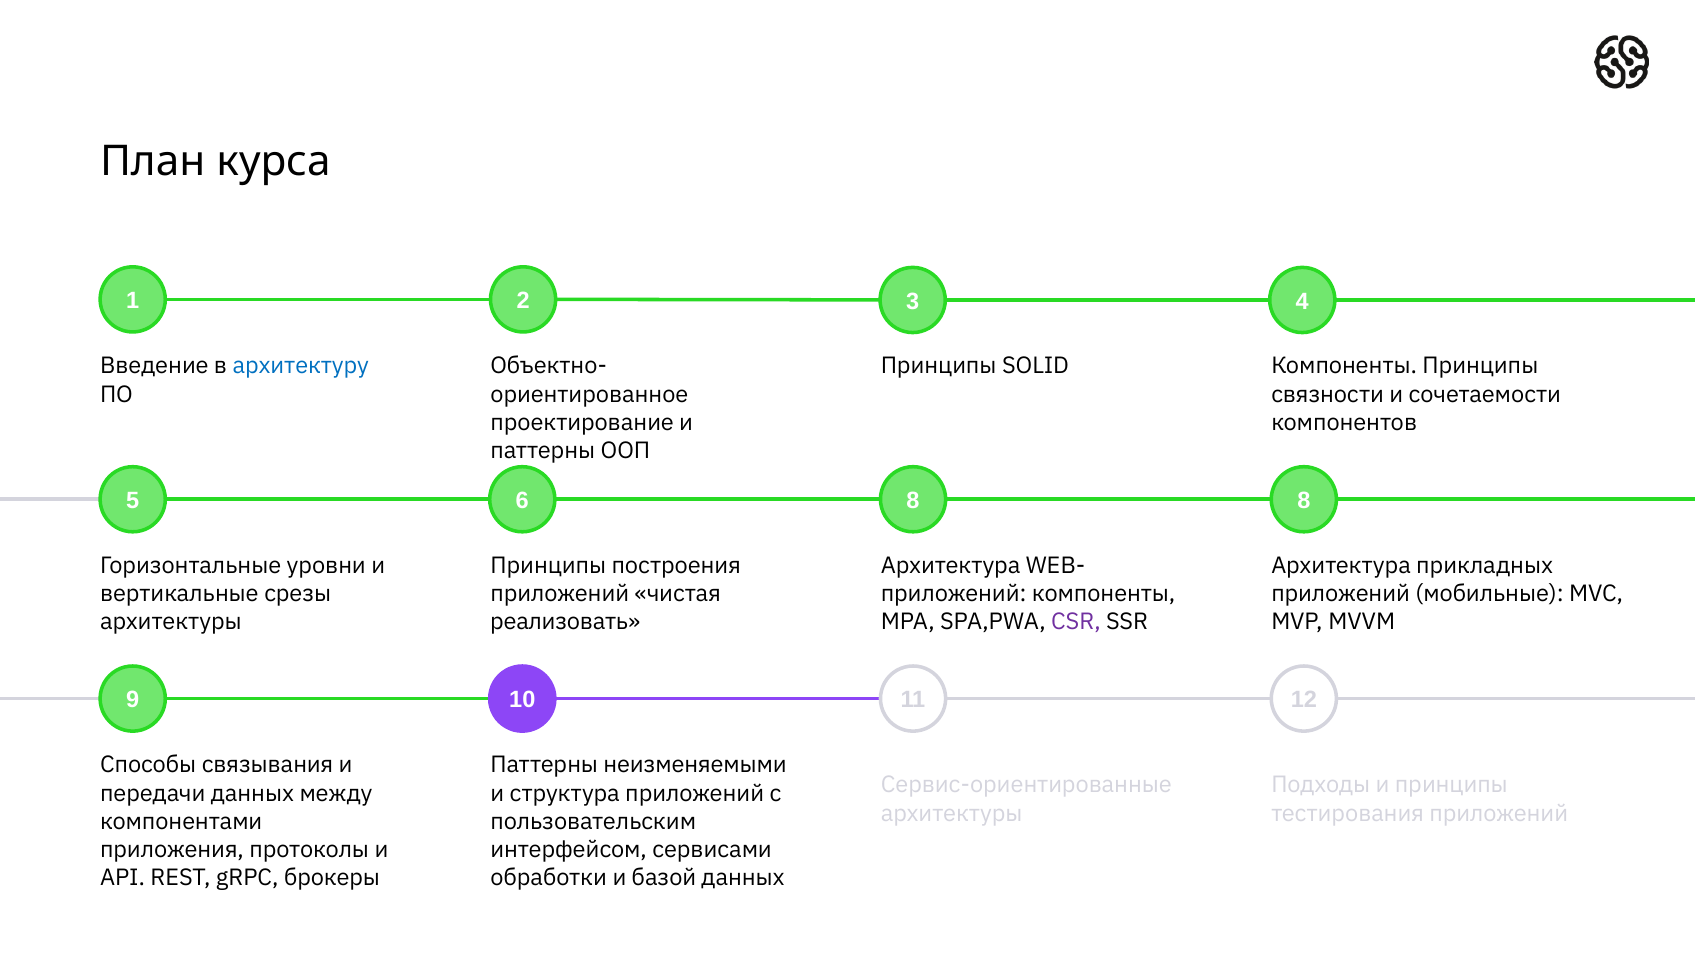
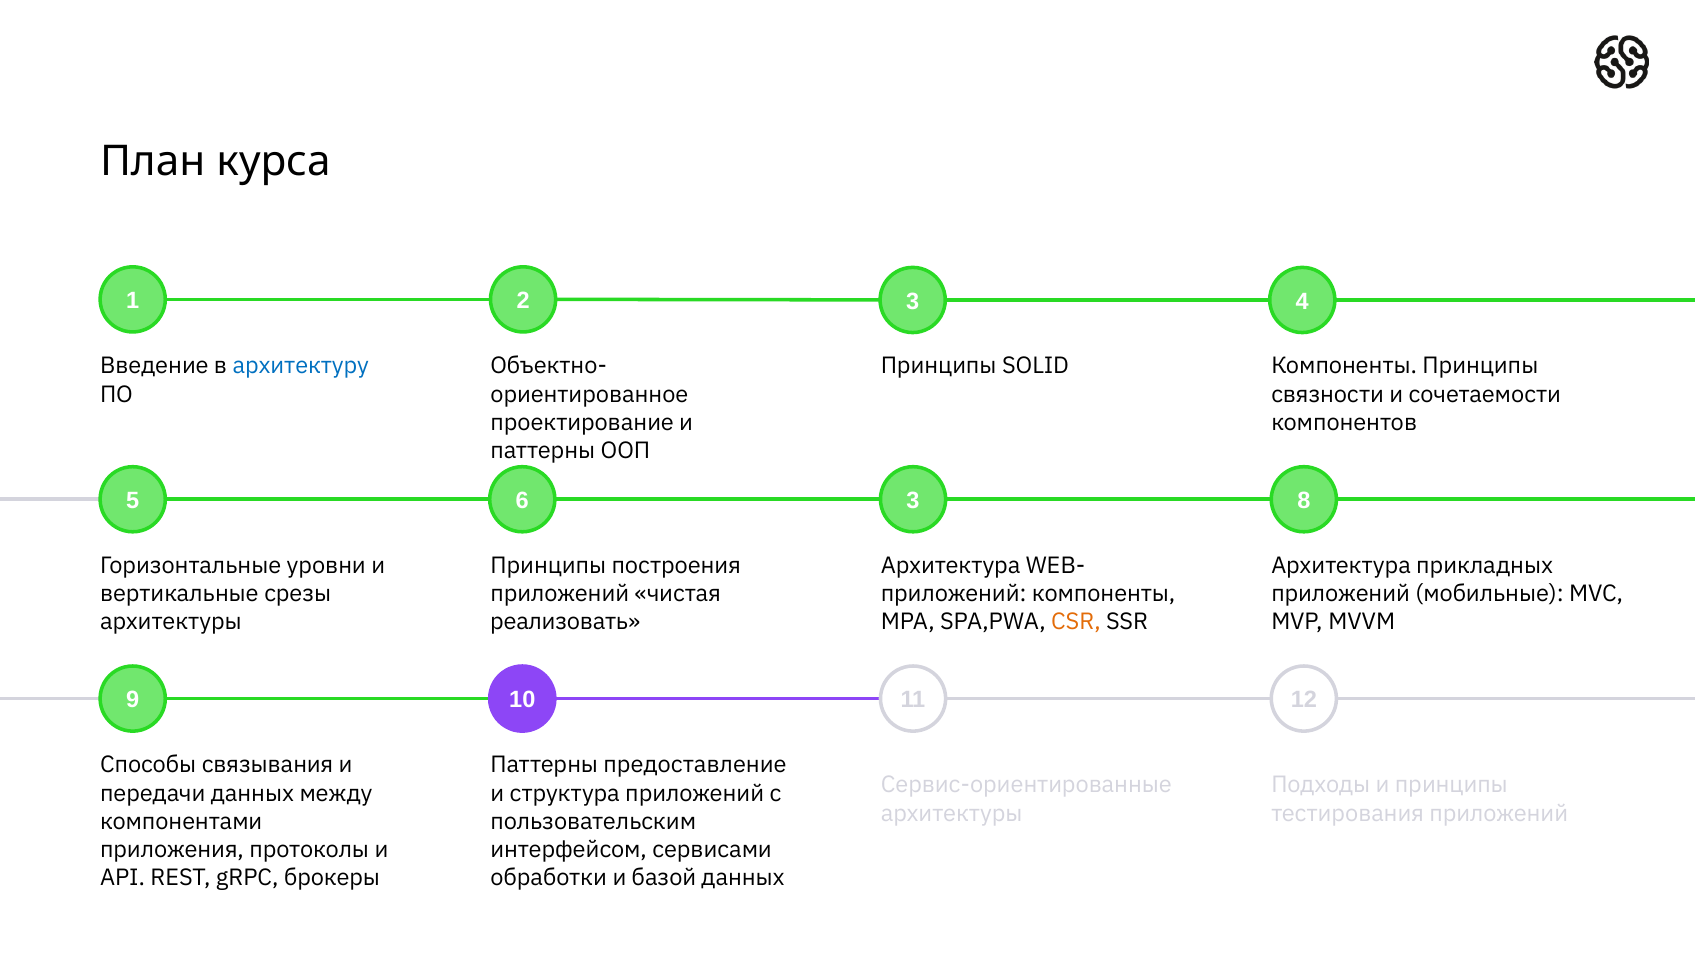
6 8: 8 -> 3
CSR colour: purple -> orange
неизменяемыми: неизменяемыми -> предоставление
